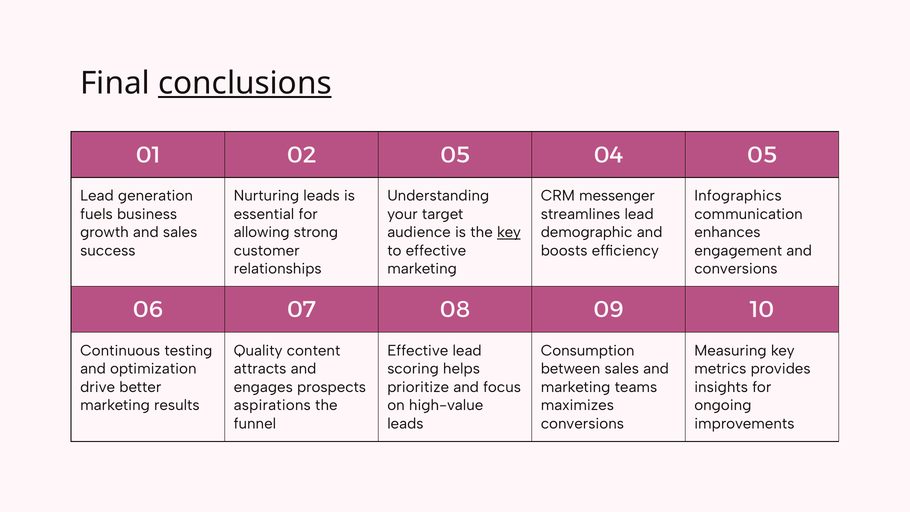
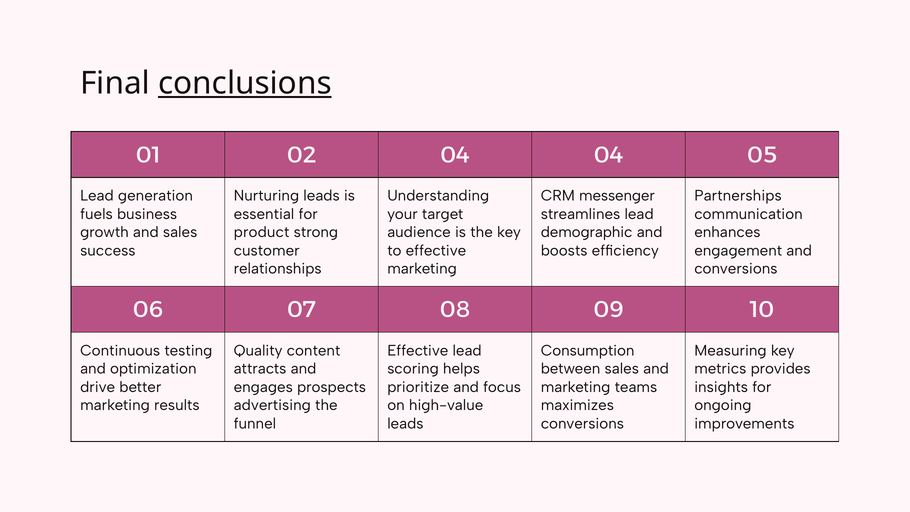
02 05: 05 -> 04
Infographics: Infographics -> Partnerships
allowing: allowing -> product
key at (509, 232) underline: present -> none
aspirations: aspirations -> advertising
